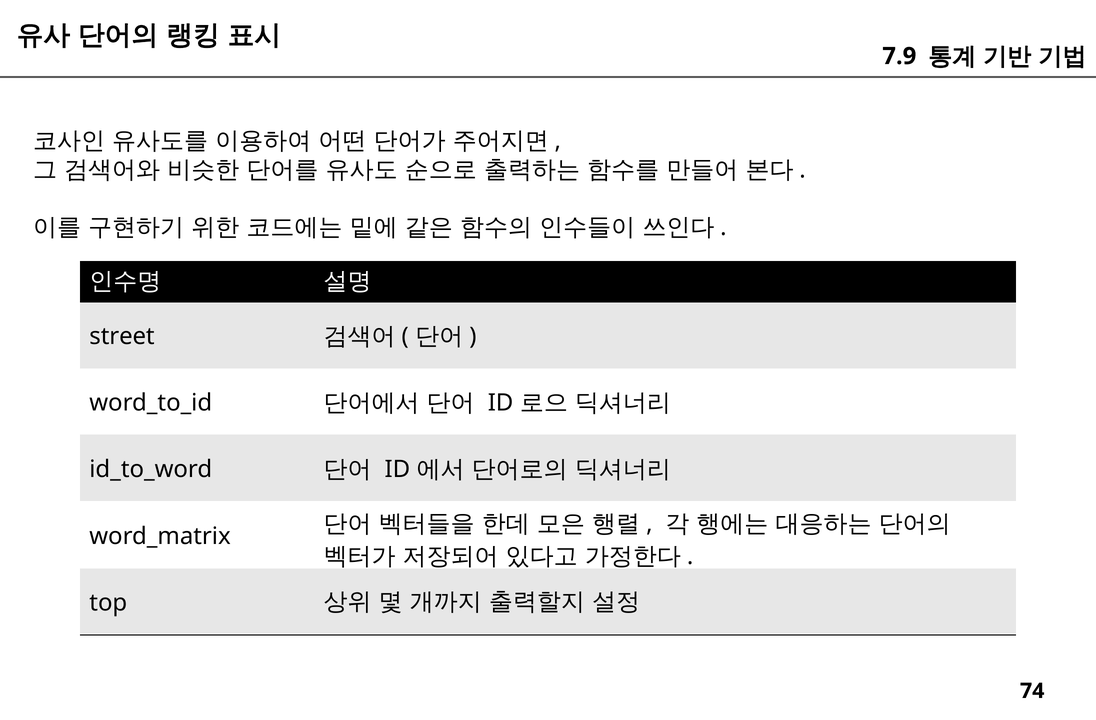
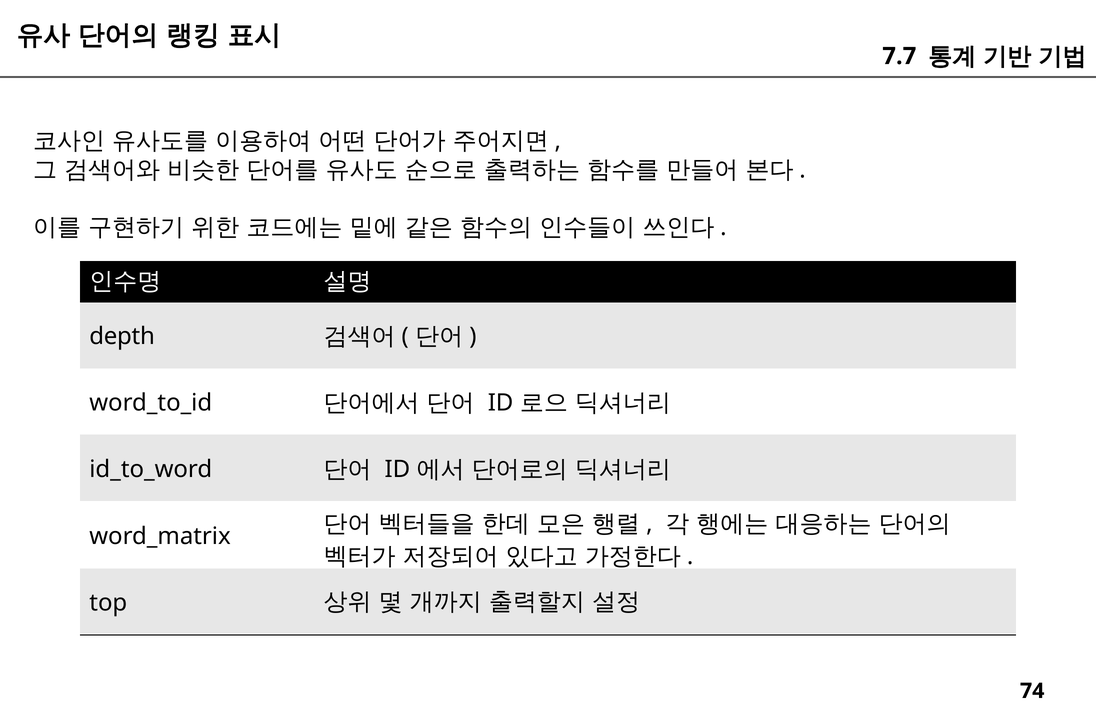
7.9: 7.9 -> 7.7
street: street -> depth
